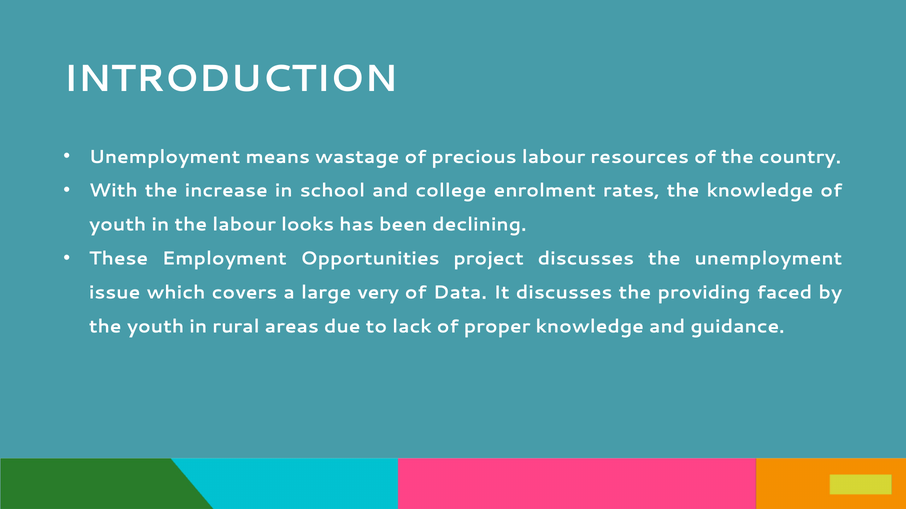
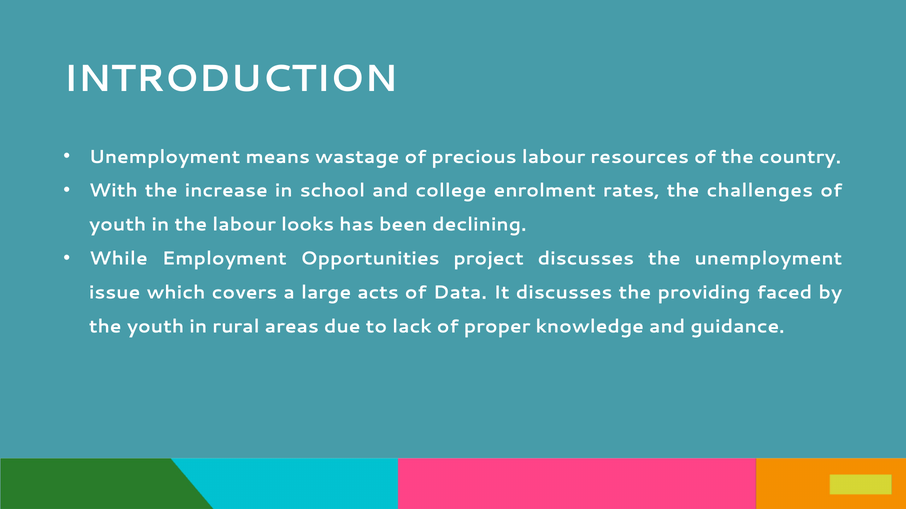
the knowledge: knowledge -> challenges
These: These -> While
very: very -> acts
